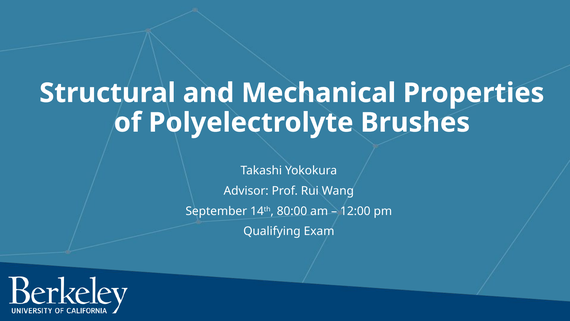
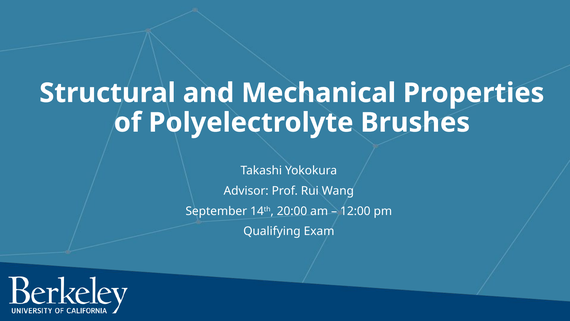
80:00: 80:00 -> 20:00
